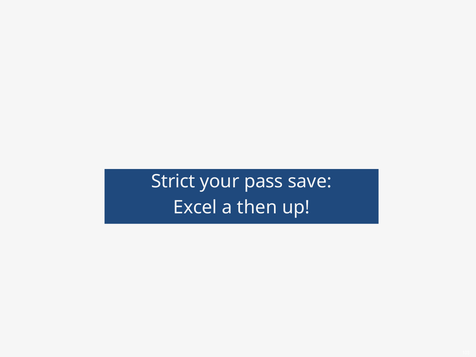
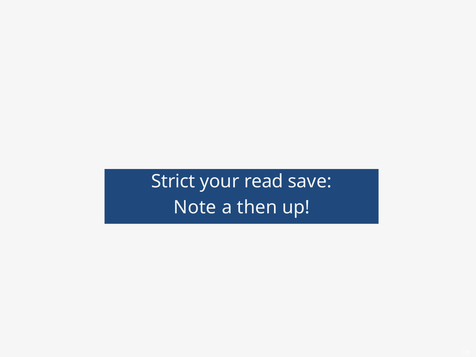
pass: pass -> read
Excel: Excel -> Note
